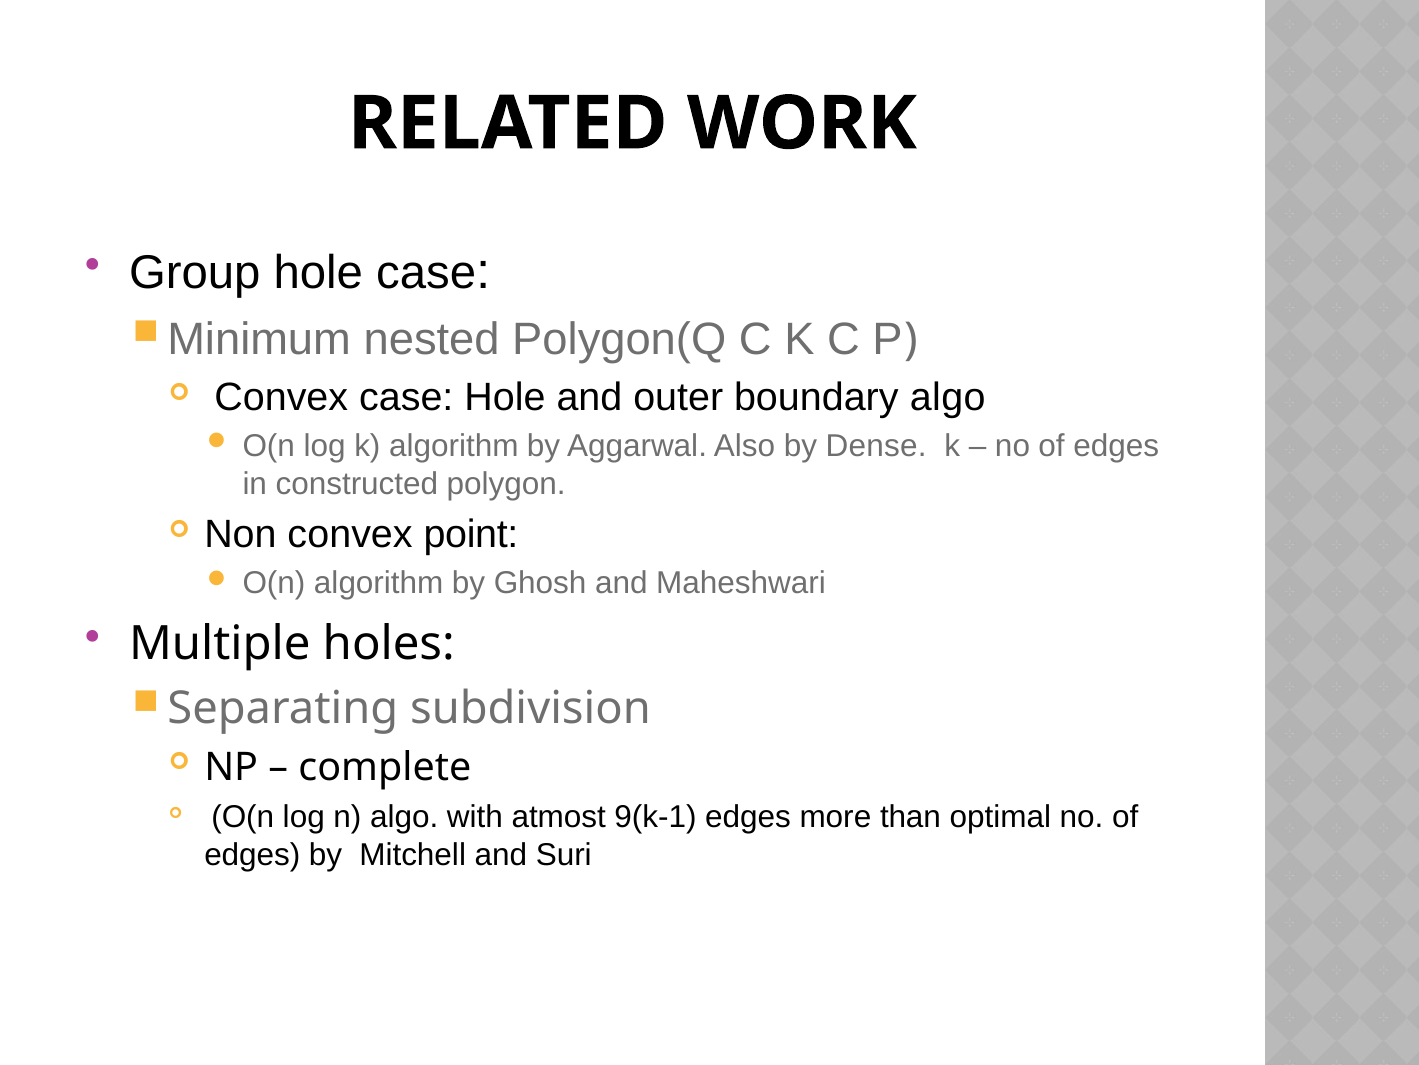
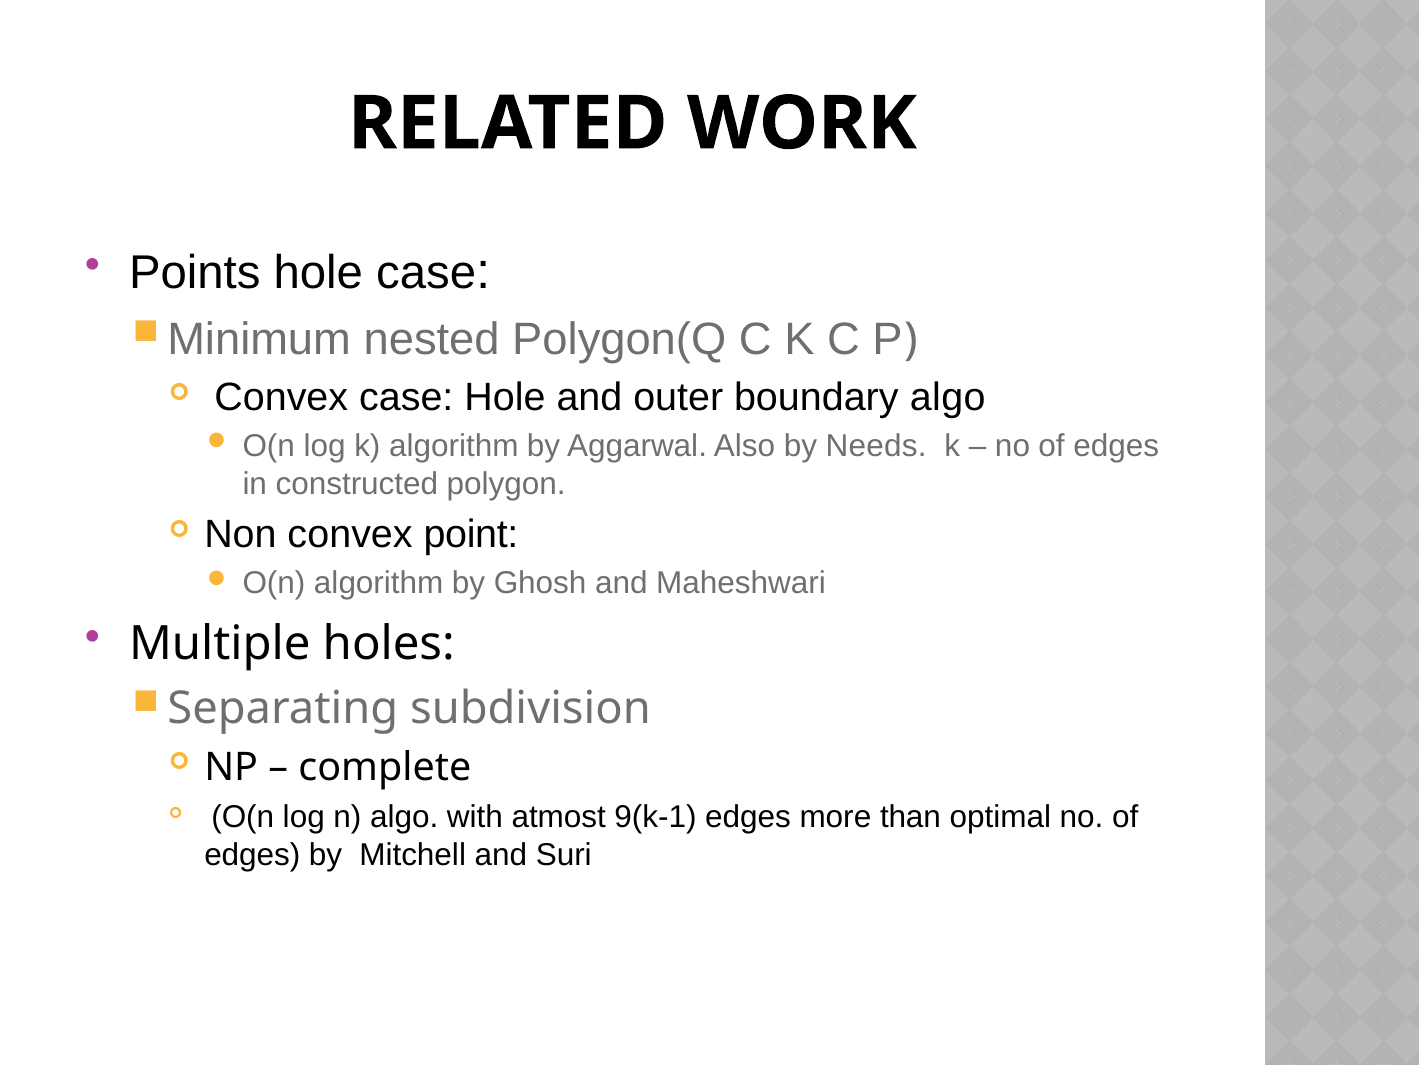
Group: Group -> Points
Dense: Dense -> Needs
